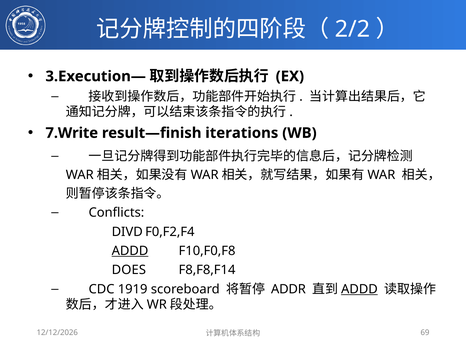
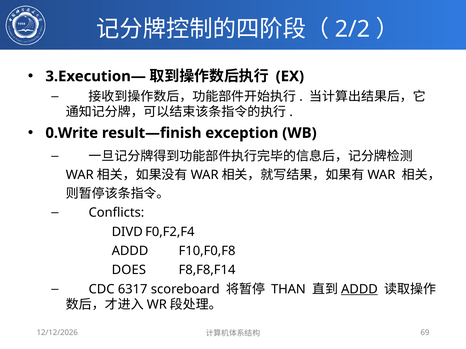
7.Write: 7.Write -> 0.Write
iterations: iterations -> exception
ADDD at (130, 251) underline: present -> none
1919: 1919 -> 6317
ADDR: ADDR -> THAN
